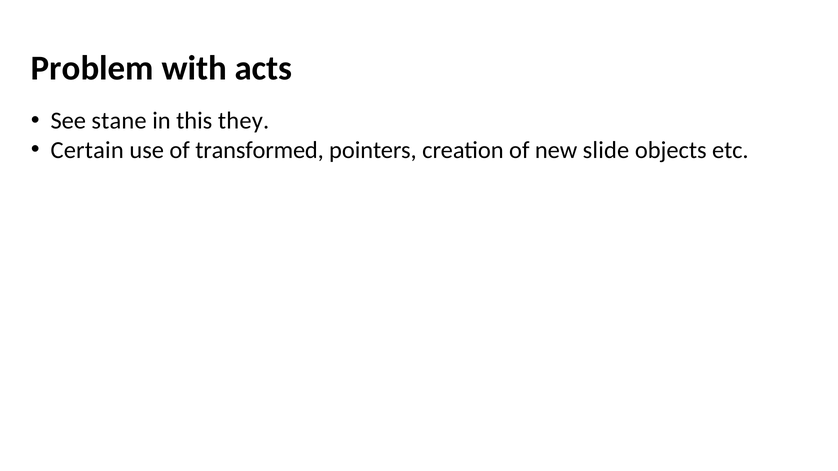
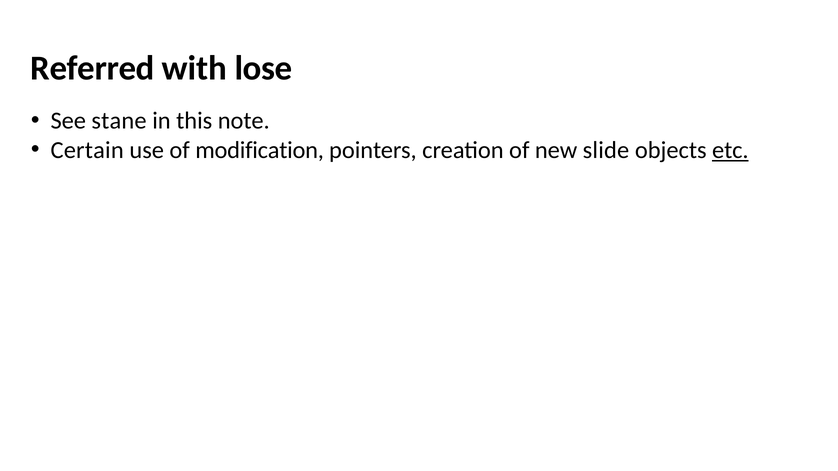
Problem: Problem -> Referred
acts: acts -> lose
they: they -> note
transformed: transformed -> modification
etc underline: none -> present
